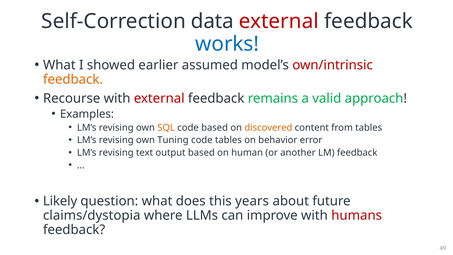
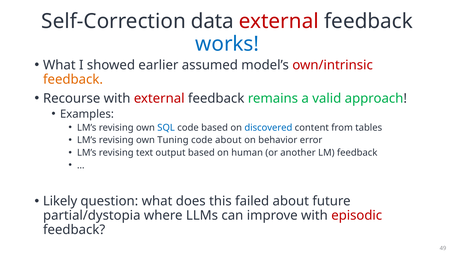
SQL colour: orange -> blue
discovered colour: orange -> blue
code tables: tables -> about
years: years -> failed
claims/dystopia: claims/dystopia -> partial/dystopia
humans: humans -> episodic
